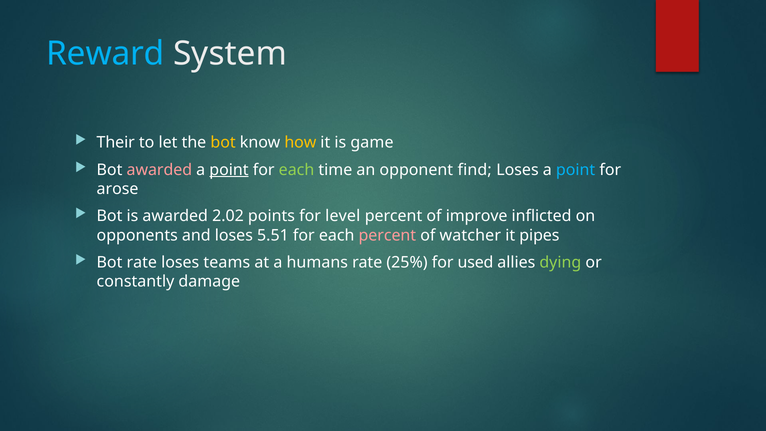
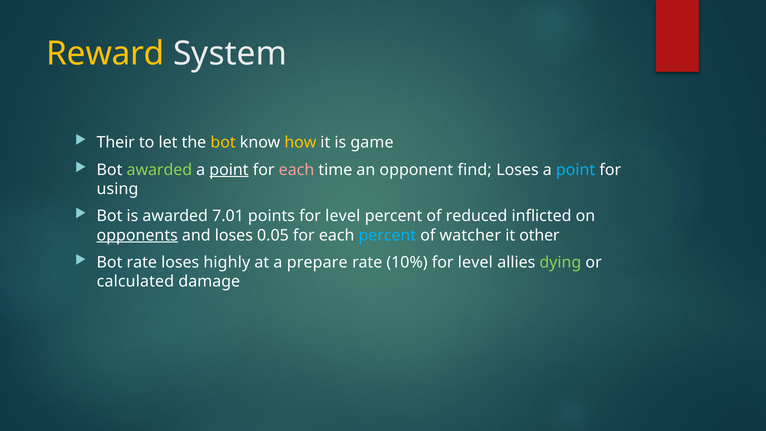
Reward colour: light blue -> yellow
awarded at (159, 170) colour: pink -> light green
each at (297, 170) colour: light green -> pink
arose: arose -> using
2.02: 2.02 -> 7.01
improve: improve -> reduced
opponents underline: none -> present
5.51: 5.51 -> 0.05
percent at (387, 235) colour: pink -> light blue
pipes: pipes -> other
teams: teams -> highly
humans: humans -> prepare
25%: 25% -> 10%
used at (475, 262): used -> level
constantly: constantly -> calculated
